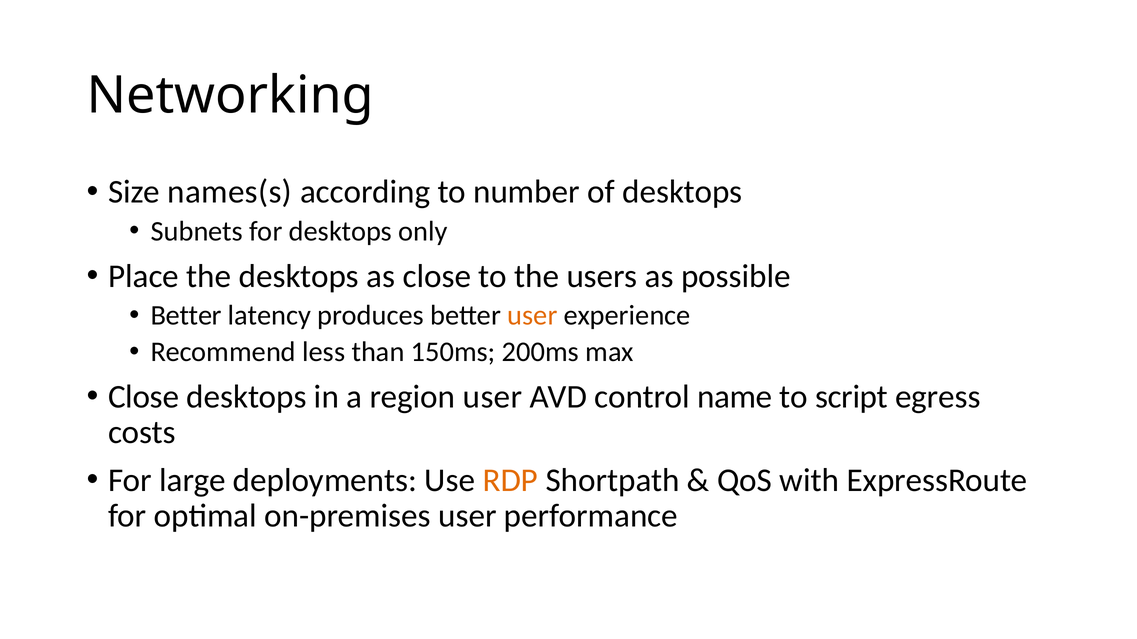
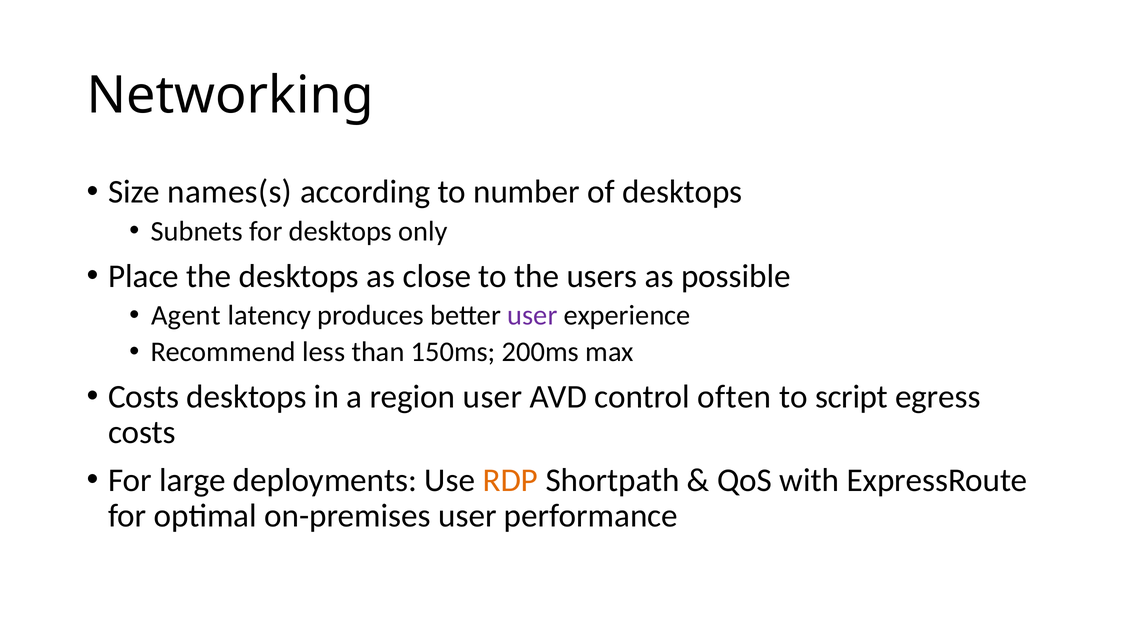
Better at (186, 316): Better -> Agent
user at (532, 316) colour: orange -> purple
Close at (144, 397): Close -> Costs
name: name -> often
